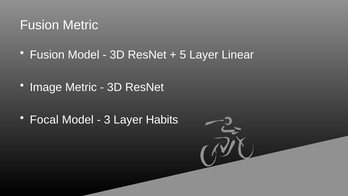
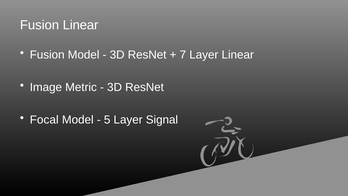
Fusion Metric: Metric -> Linear
5: 5 -> 7
3: 3 -> 5
Habits: Habits -> Signal
